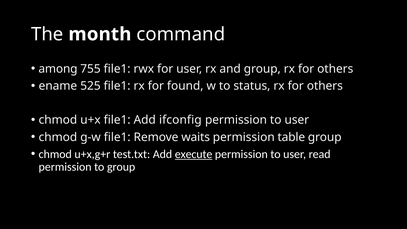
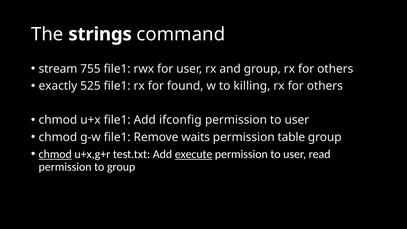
month: month -> strings
among: among -> stream
ename: ename -> exactly
status: status -> killing
chmod at (55, 154) underline: none -> present
